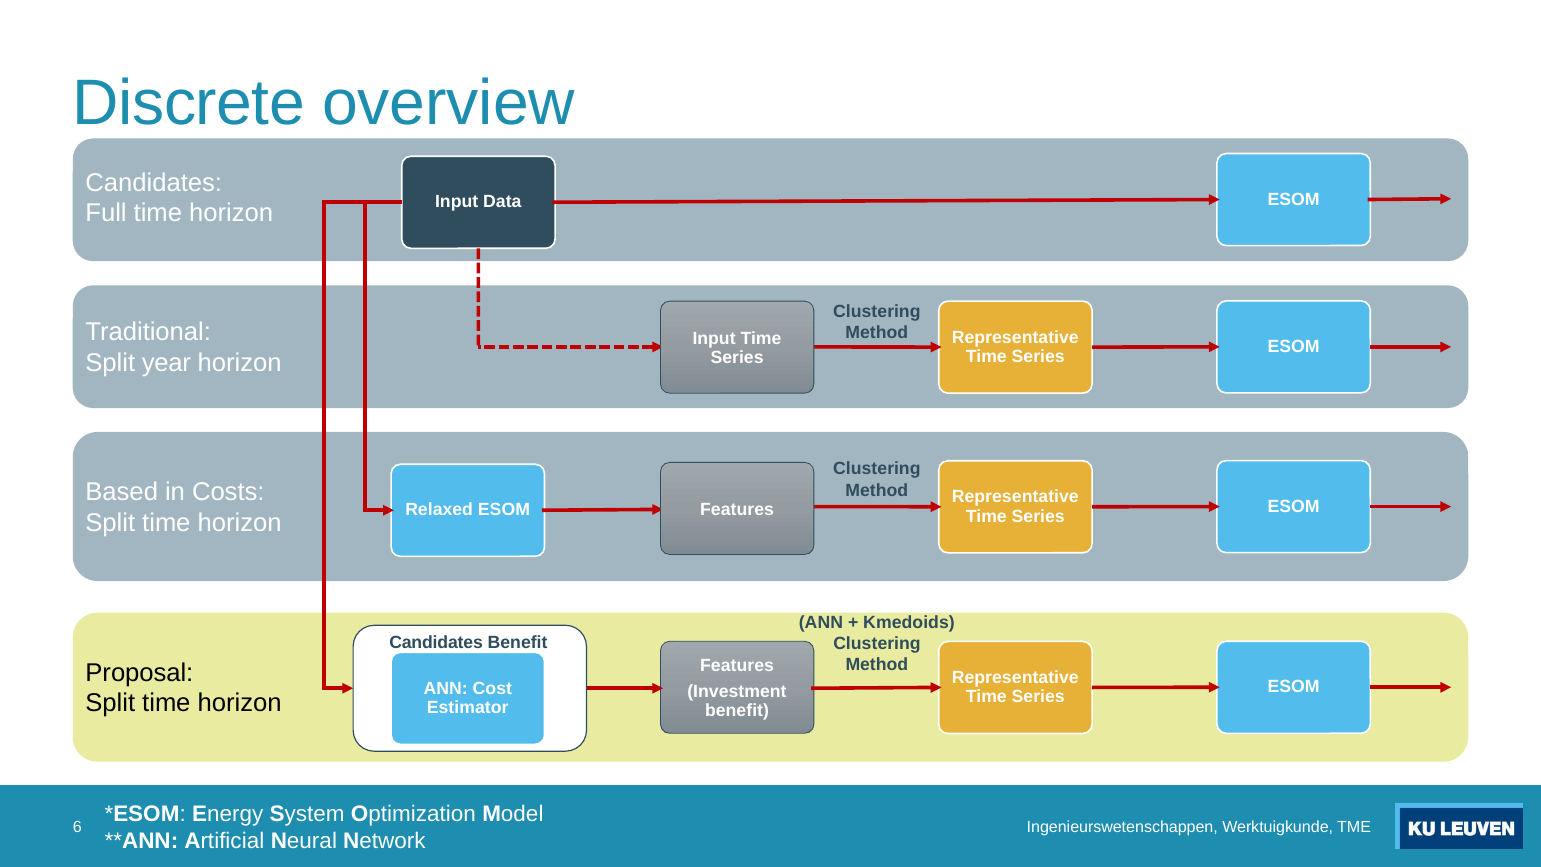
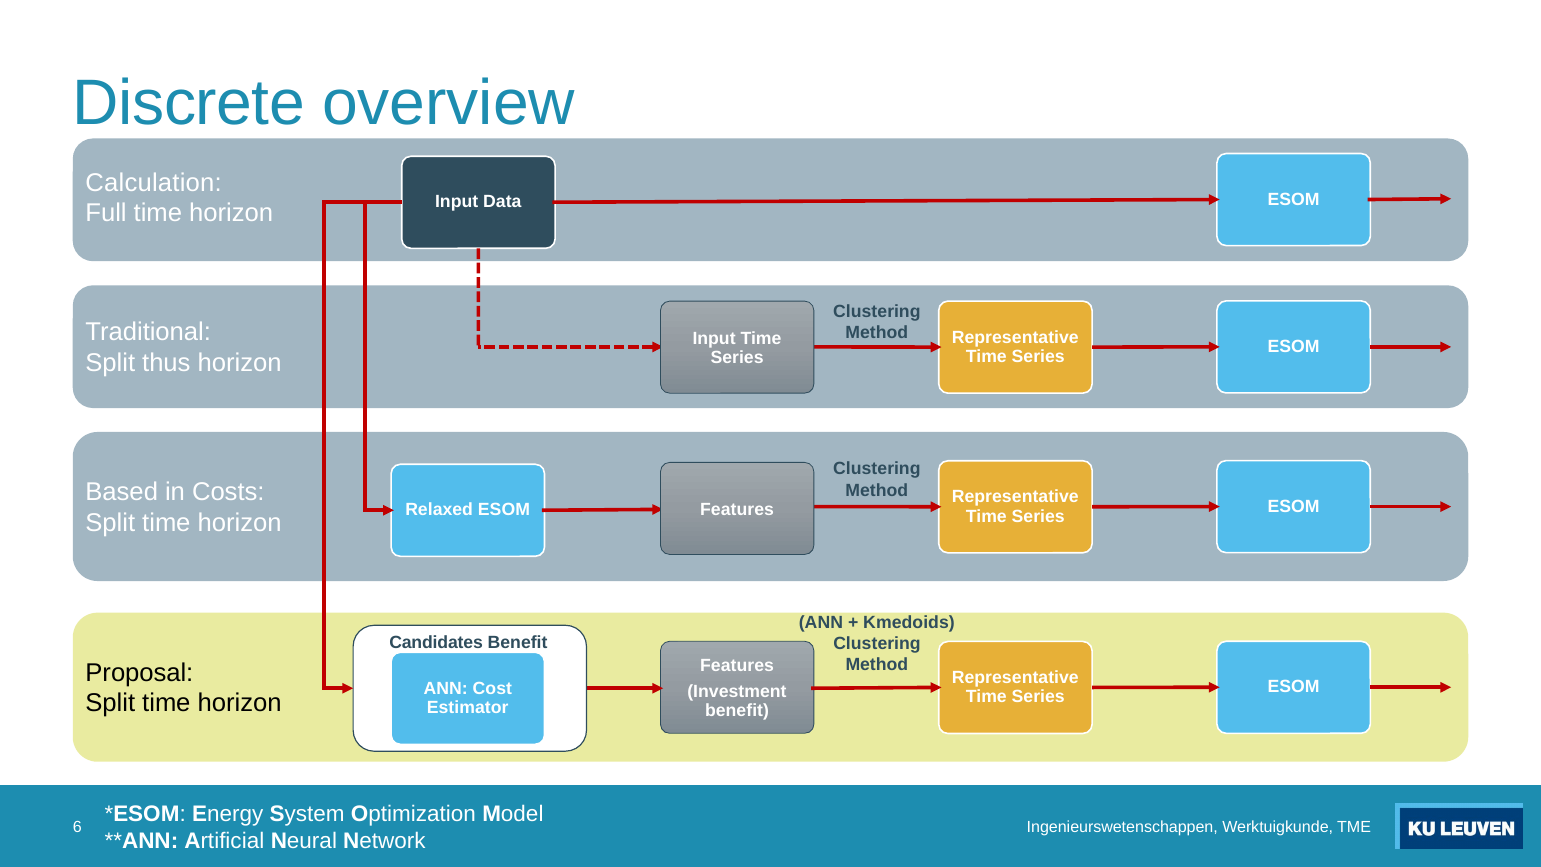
Candidates at (154, 183): Candidates -> Calculation
year: year -> thus
